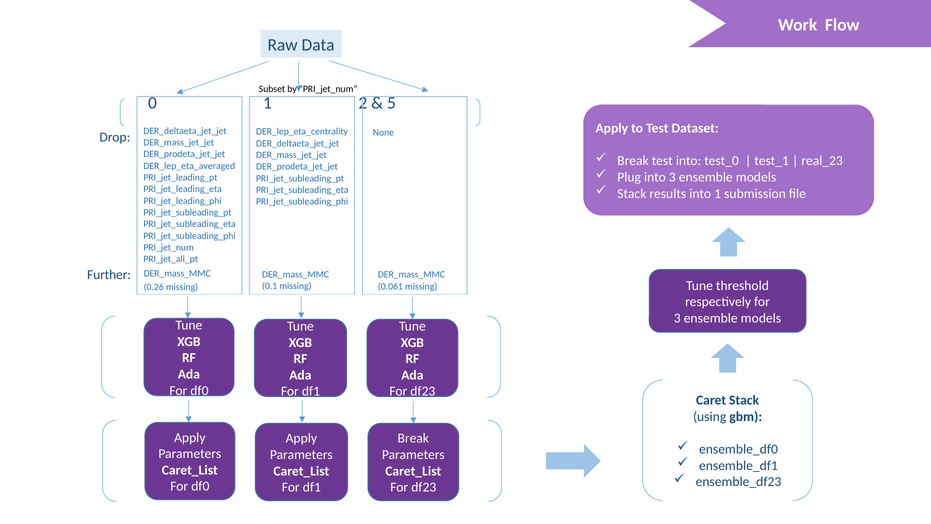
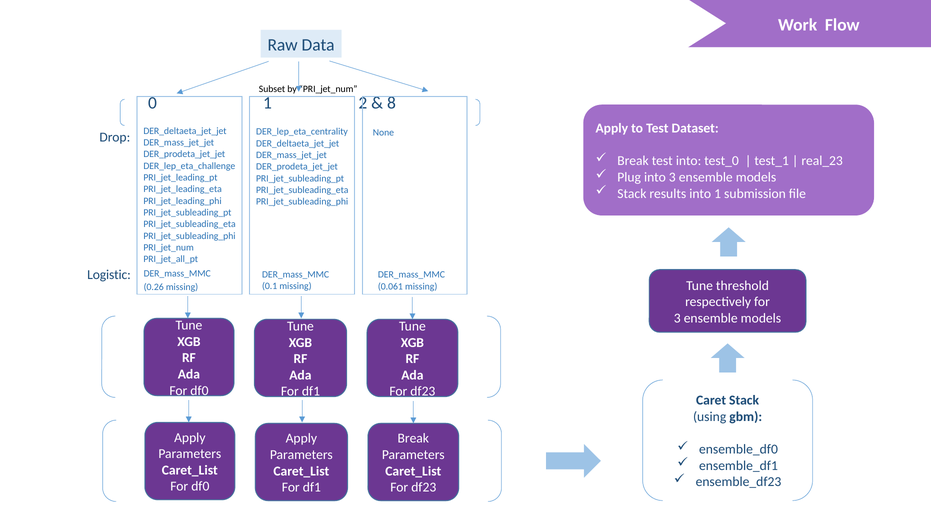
5: 5 -> 8
DER_lep_eta_averaged: DER_lep_eta_averaged -> DER_lep_eta_challenge
Further: Further -> Logistic
